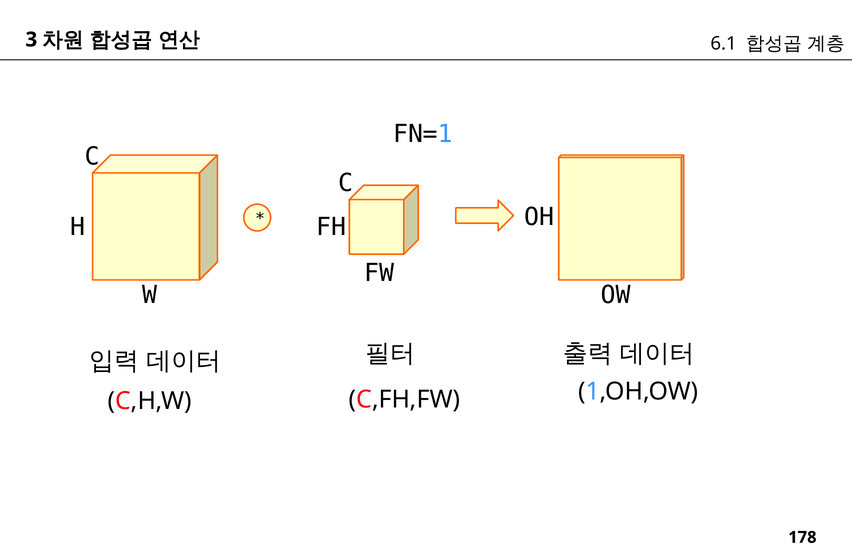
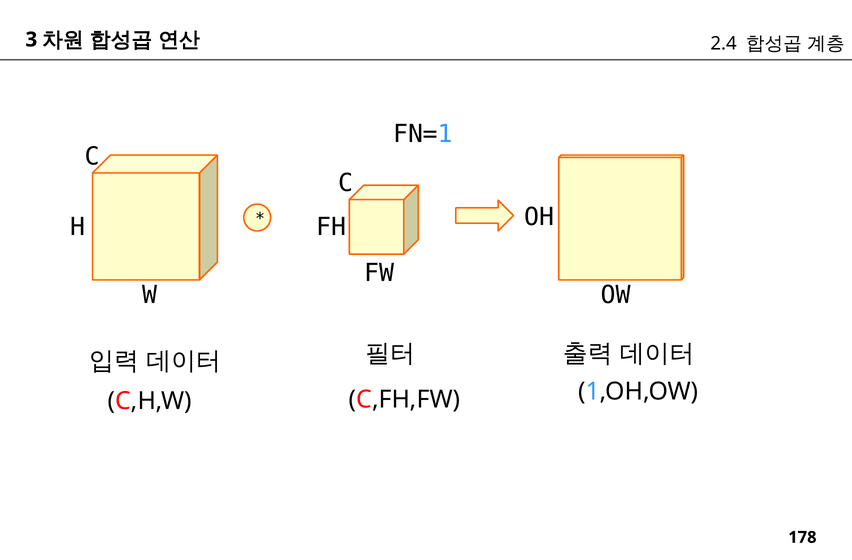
6.1: 6.1 -> 2.4
